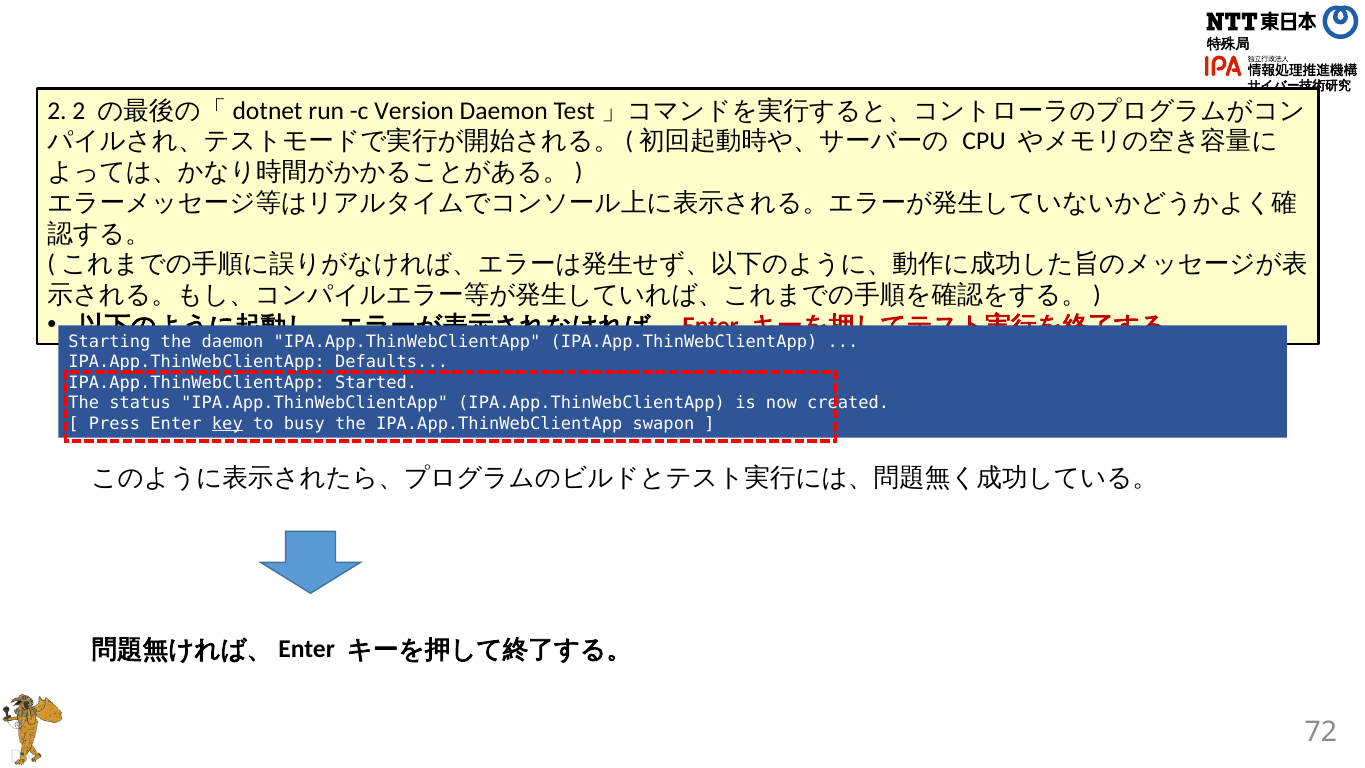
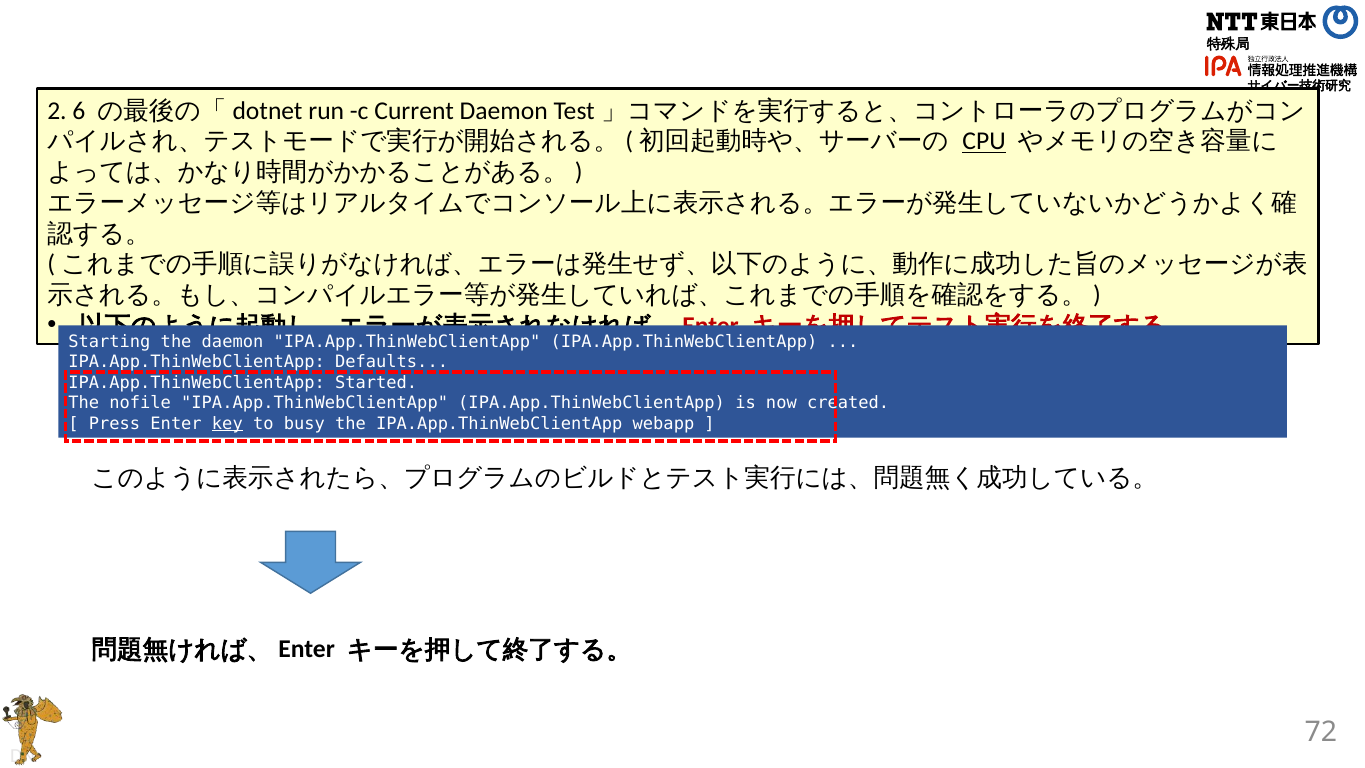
2 2: 2 -> 6
Version: Version -> Current
CPU underline: none -> present
status: status -> nofile
swapon: swapon -> webapp
